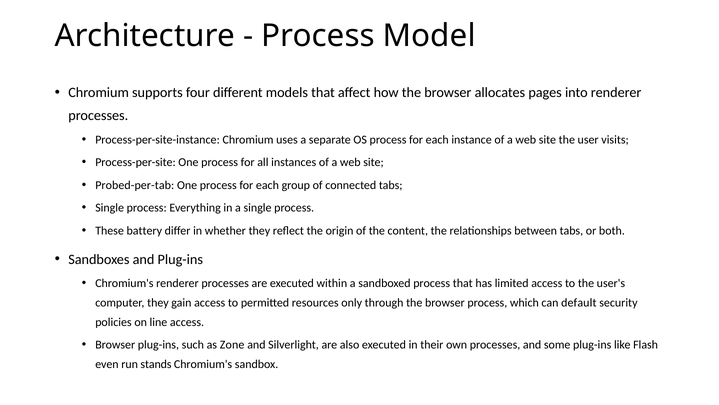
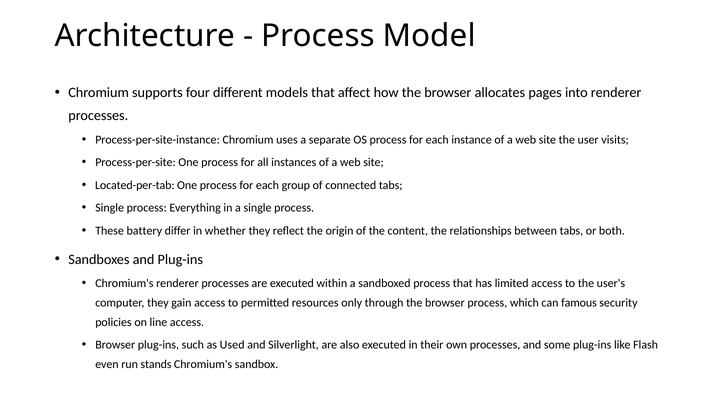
Probed-per-tab: Probed-per-tab -> Located-per-tab
default: default -> famous
Zone: Zone -> Used
